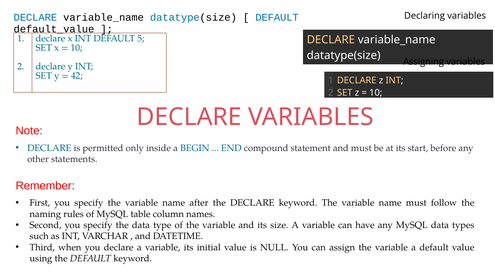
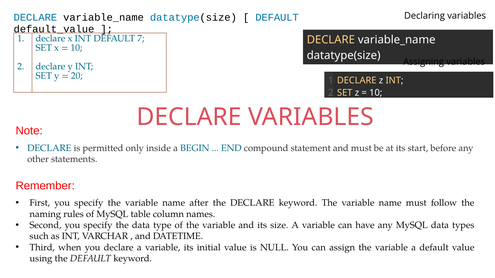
5: 5 -> 7
42: 42 -> 20
